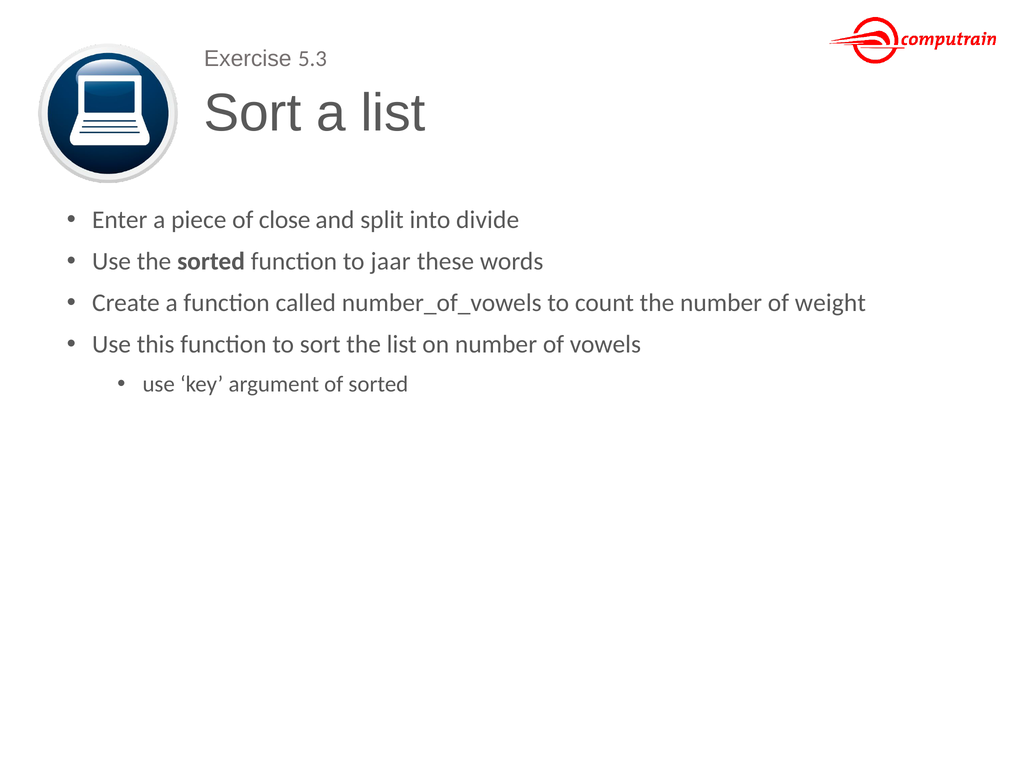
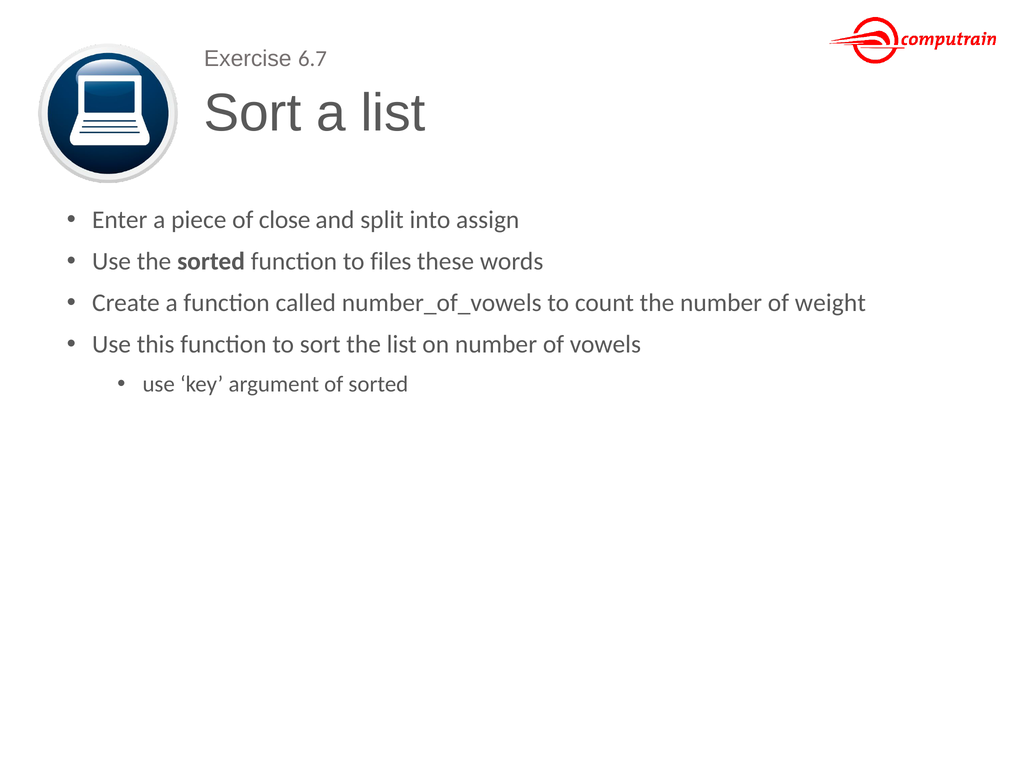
5.3: 5.3 -> 6.7
divide: divide -> assign
jaar: jaar -> files
